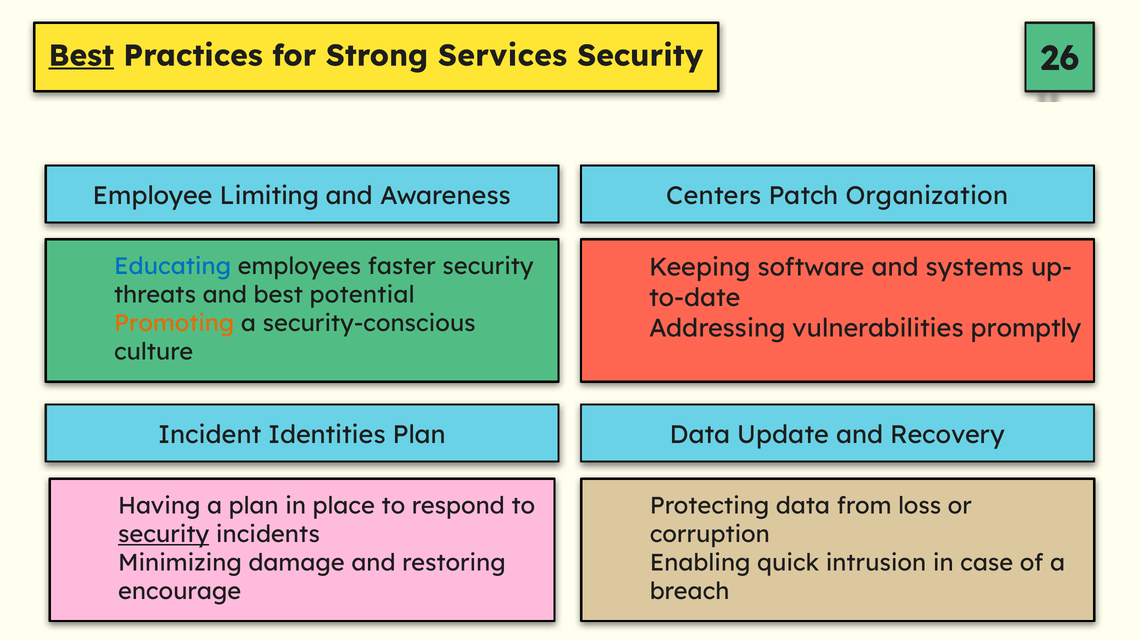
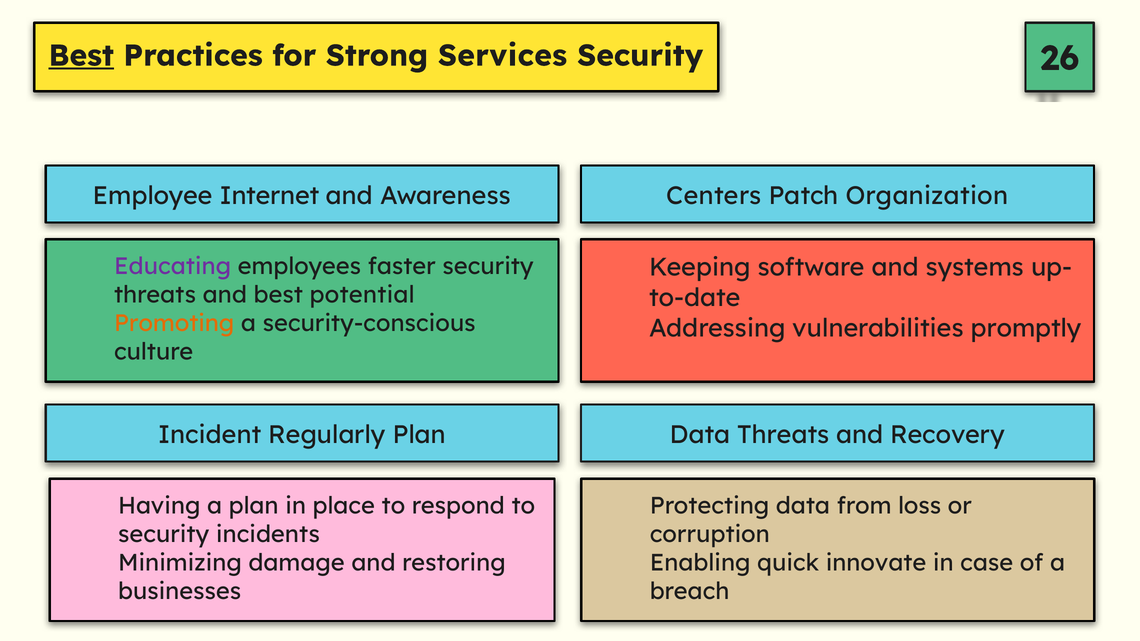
Limiting: Limiting -> Internet
Educating colour: blue -> purple
Identities: Identities -> Regularly
Data Update: Update -> Threats
security at (164, 535) underline: present -> none
intrusion: intrusion -> innovate
encourage: encourage -> businesses
